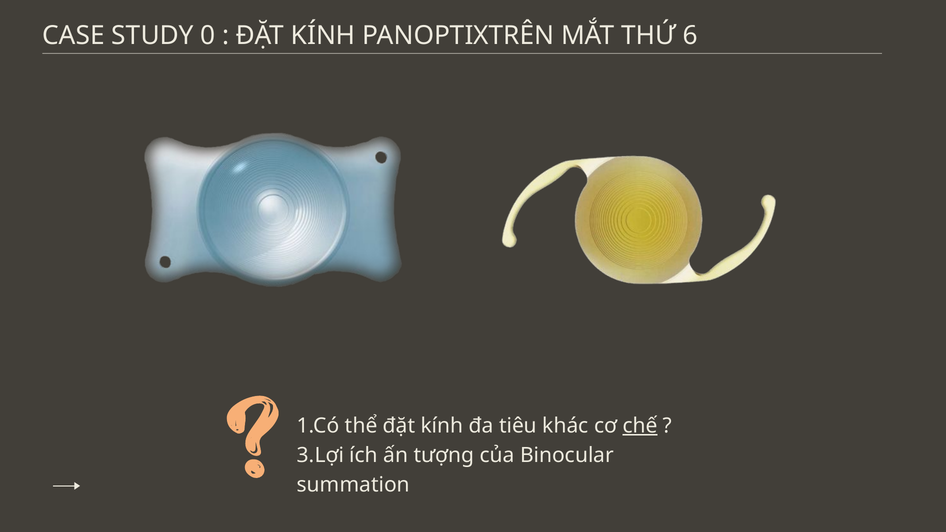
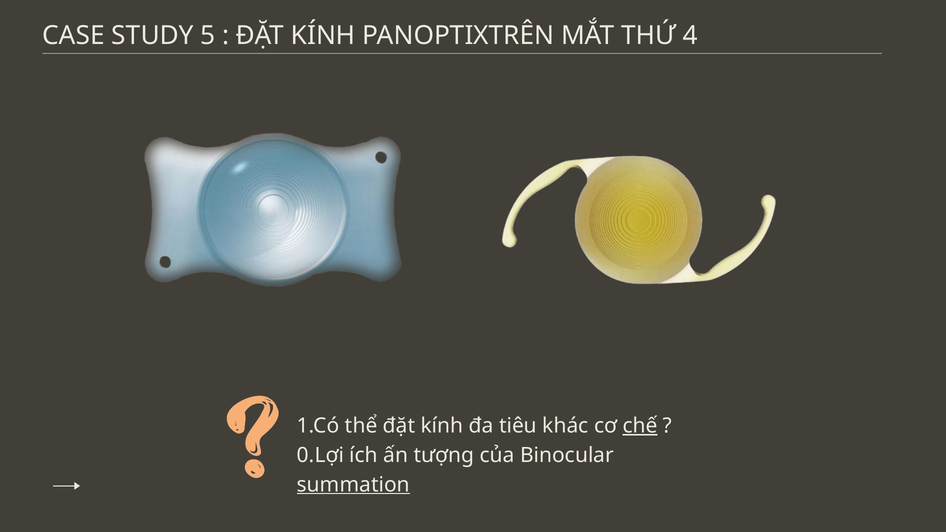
0: 0 -> 5
6: 6 -> 4
3.Lợi: 3.Lợi -> 0.Lợi
summation underline: none -> present
